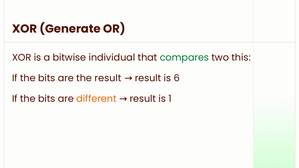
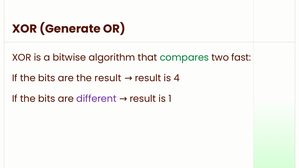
individual: individual -> algorithm
this: this -> fast
6: 6 -> 4
different colour: orange -> purple
